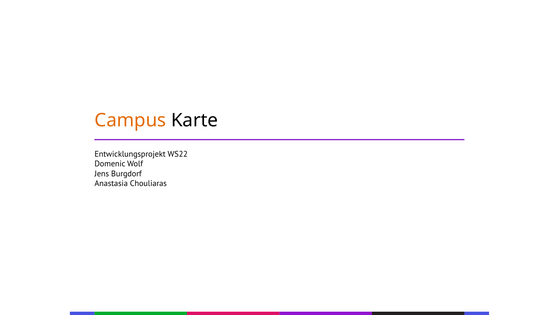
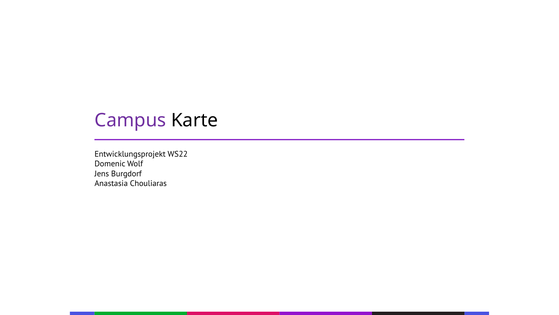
Campus colour: orange -> purple
